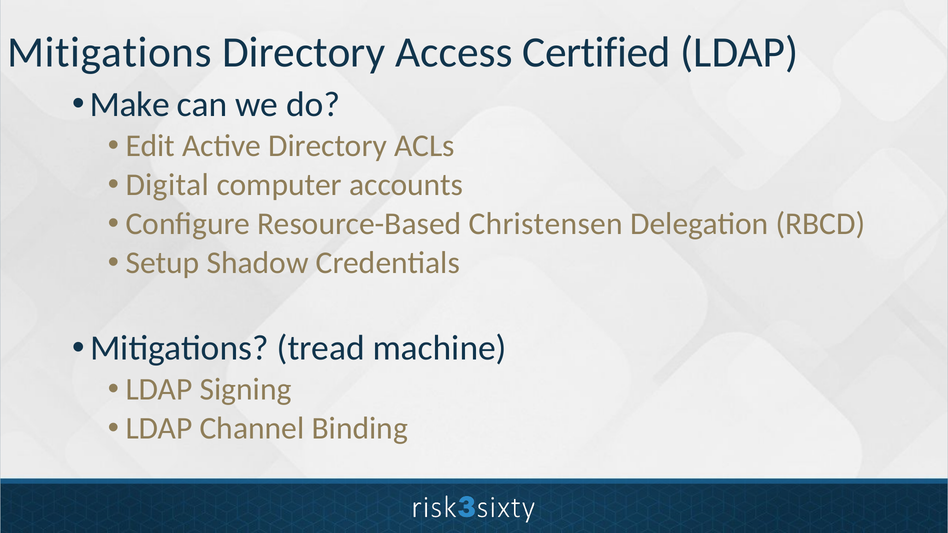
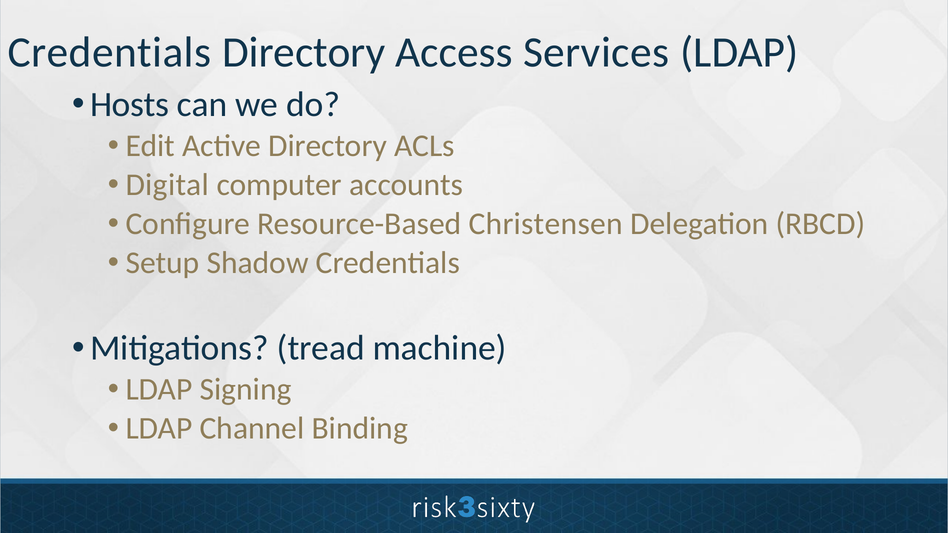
Mitigations at (109, 53): Mitigations -> Credentials
Certified: Certified -> Services
Make: Make -> Hosts
